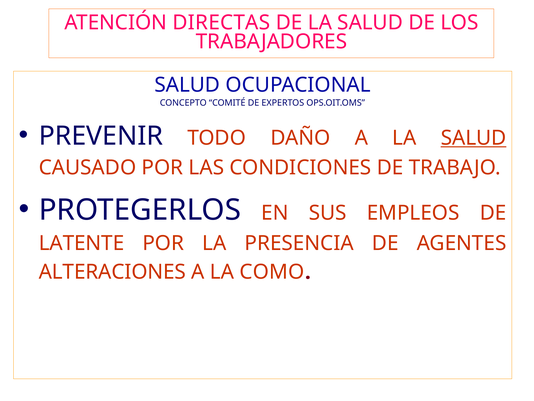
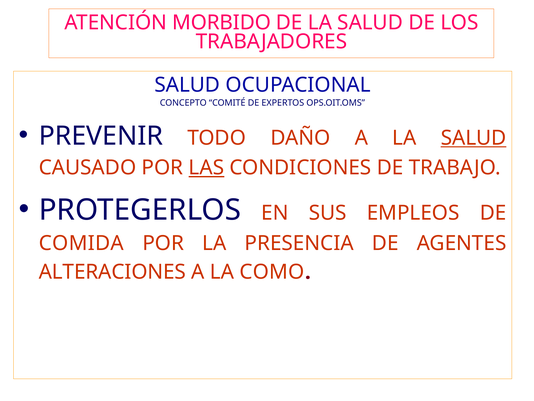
DIRECTAS: DIRECTAS -> MORBIDO
LAS underline: none -> present
LATENTE: LATENTE -> COMIDA
